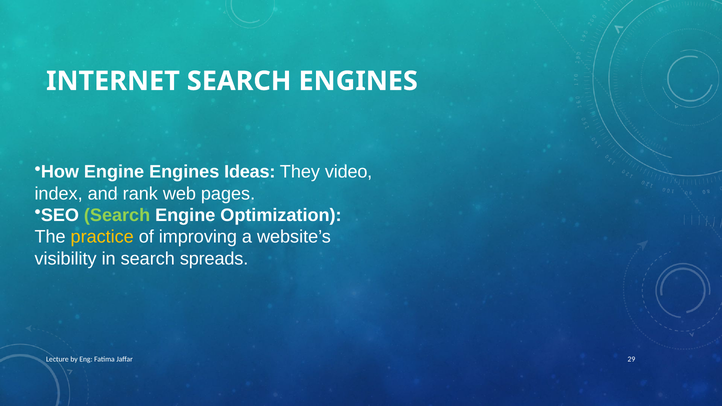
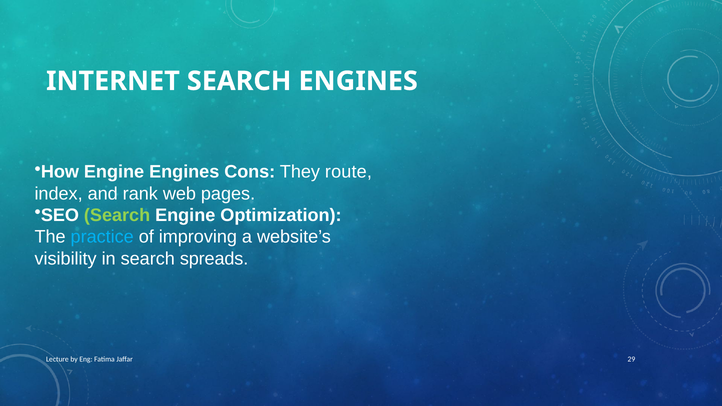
Ideas: Ideas -> Cons
video: video -> route
practice colour: yellow -> light blue
